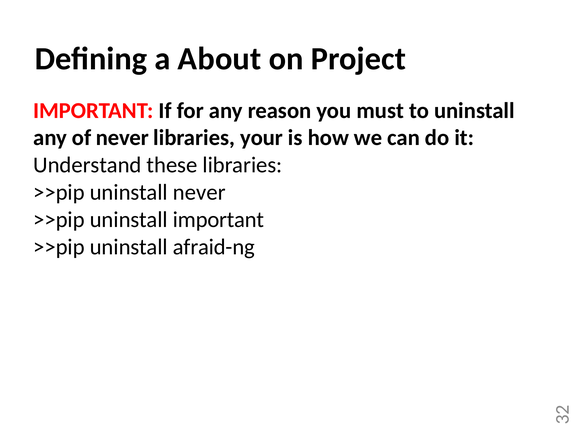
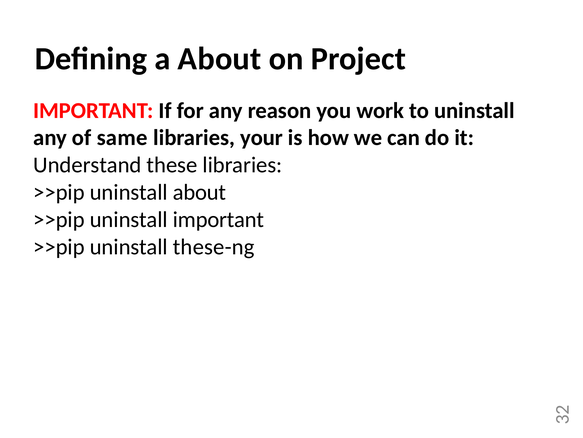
must: must -> work
of never: never -> same
uninstall never: never -> about
afraid-ng: afraid-ng -> these-ng
